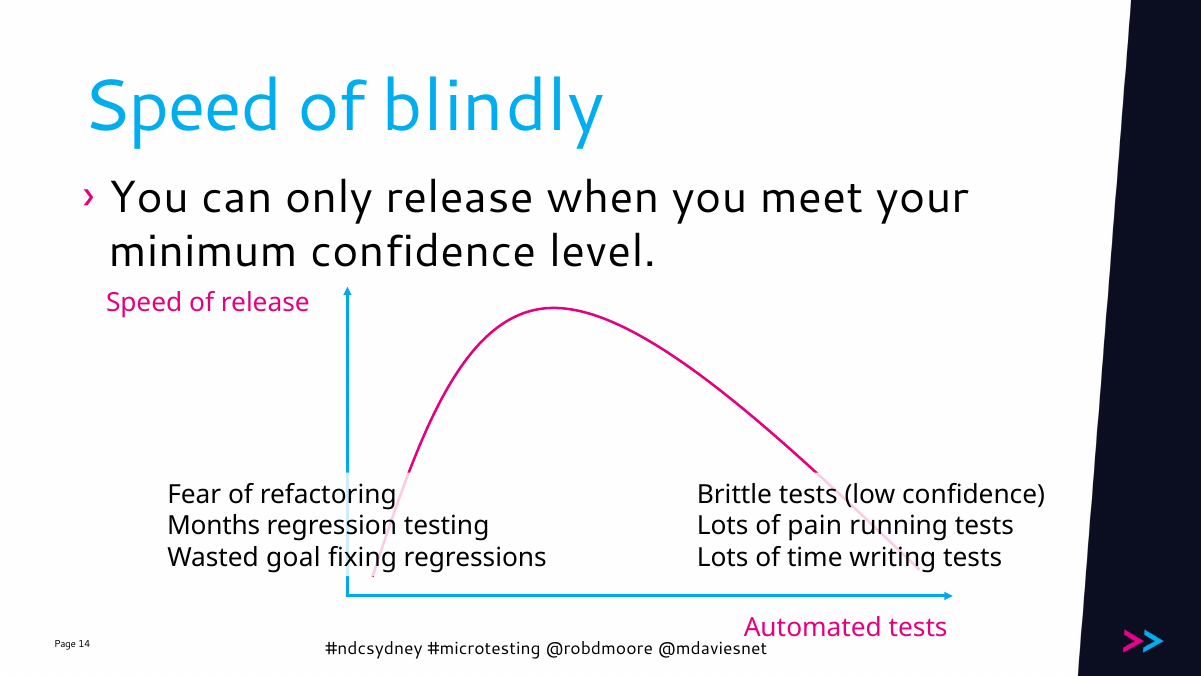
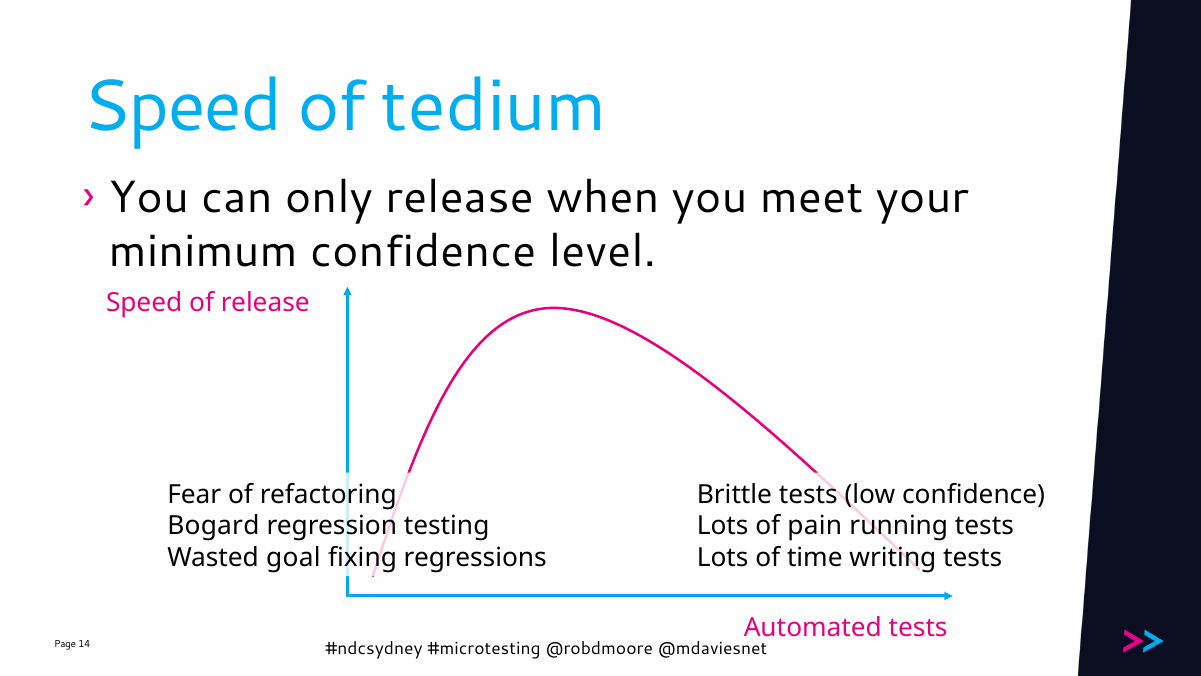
blindly: blindly -> tedium
Months: Months -> Bogard
